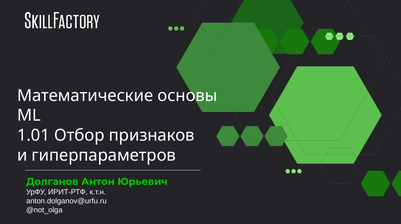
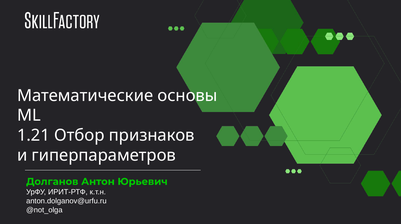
1.01: 1.01 -> 1.21
